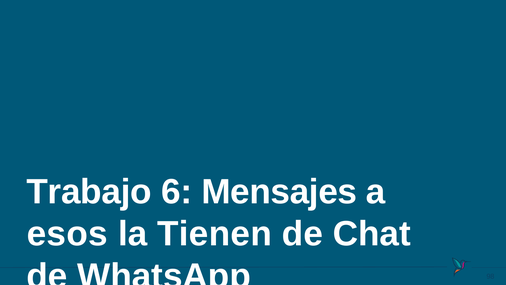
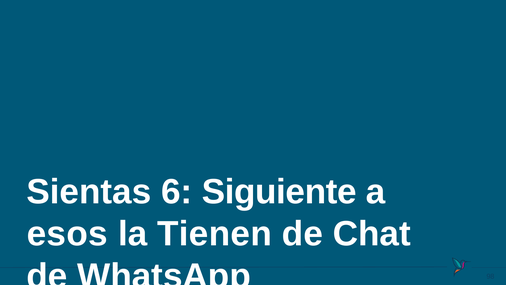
Trabajo: Trabajo -> Sientas
Mensajes: Mensajes -> Siguiente
